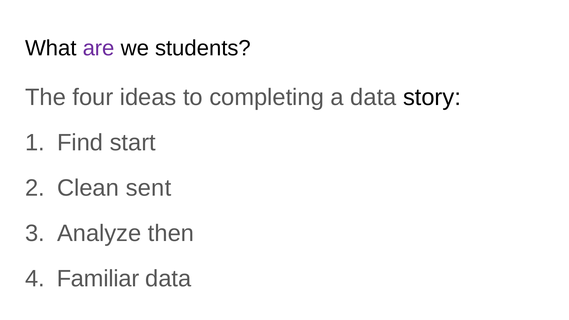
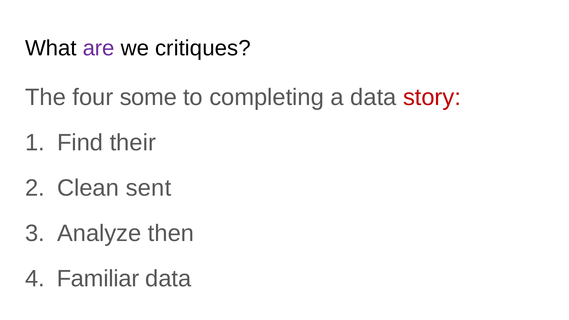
students: students -> critiques
ideas: ideas -> some
story colour: black -> red
start: start -> their
